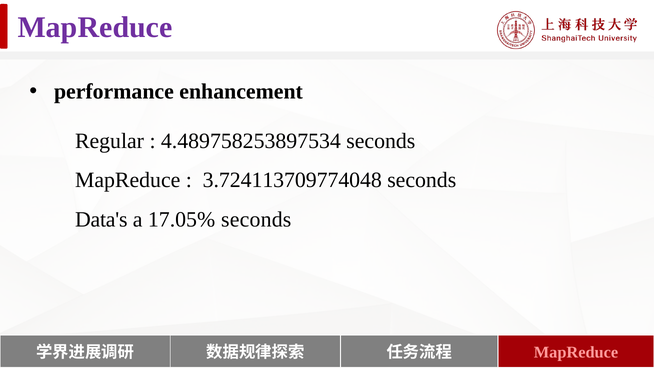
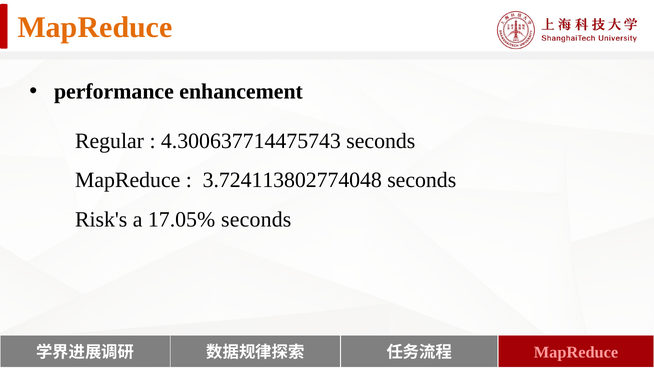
MapReduce at (95, 27) colour: purple -> orange
4.489758253897534: 4.489758253897534 -> 4.300637714475743
3.724113709774048: 3.724113709774048 -> 3.724113802774048
Data's: Data's -> Risk's
